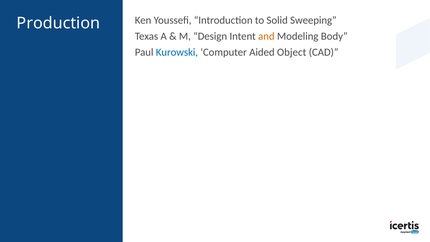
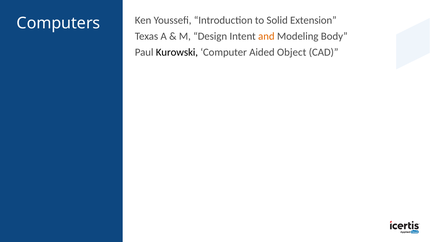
Production: Production -> Computers
Sweeping: Sweeping -> Extension
Kurowski colour: blue -> black
